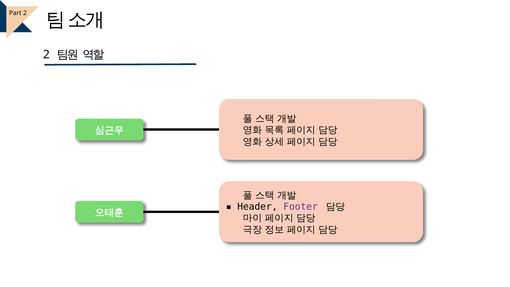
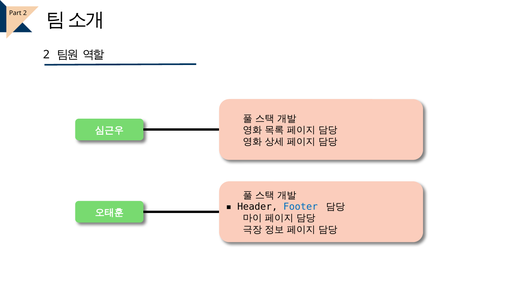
Footer colour: purple -> blue
